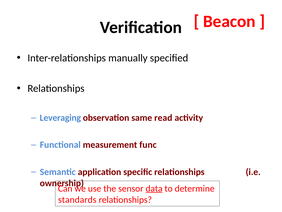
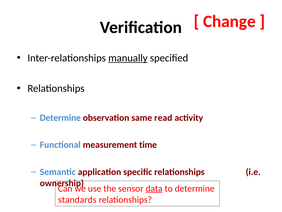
Beacon: Beacon -> Change
manually underline: none -> present
Leveraging at (60, 118): Leveraging -> Determine
func: func -> time
